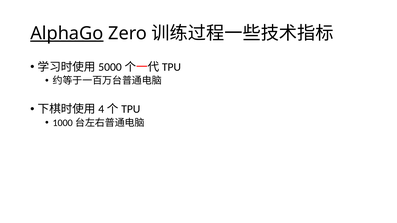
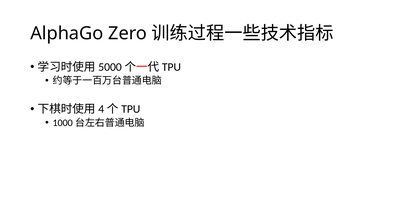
AlphaGo underline: present -> none
